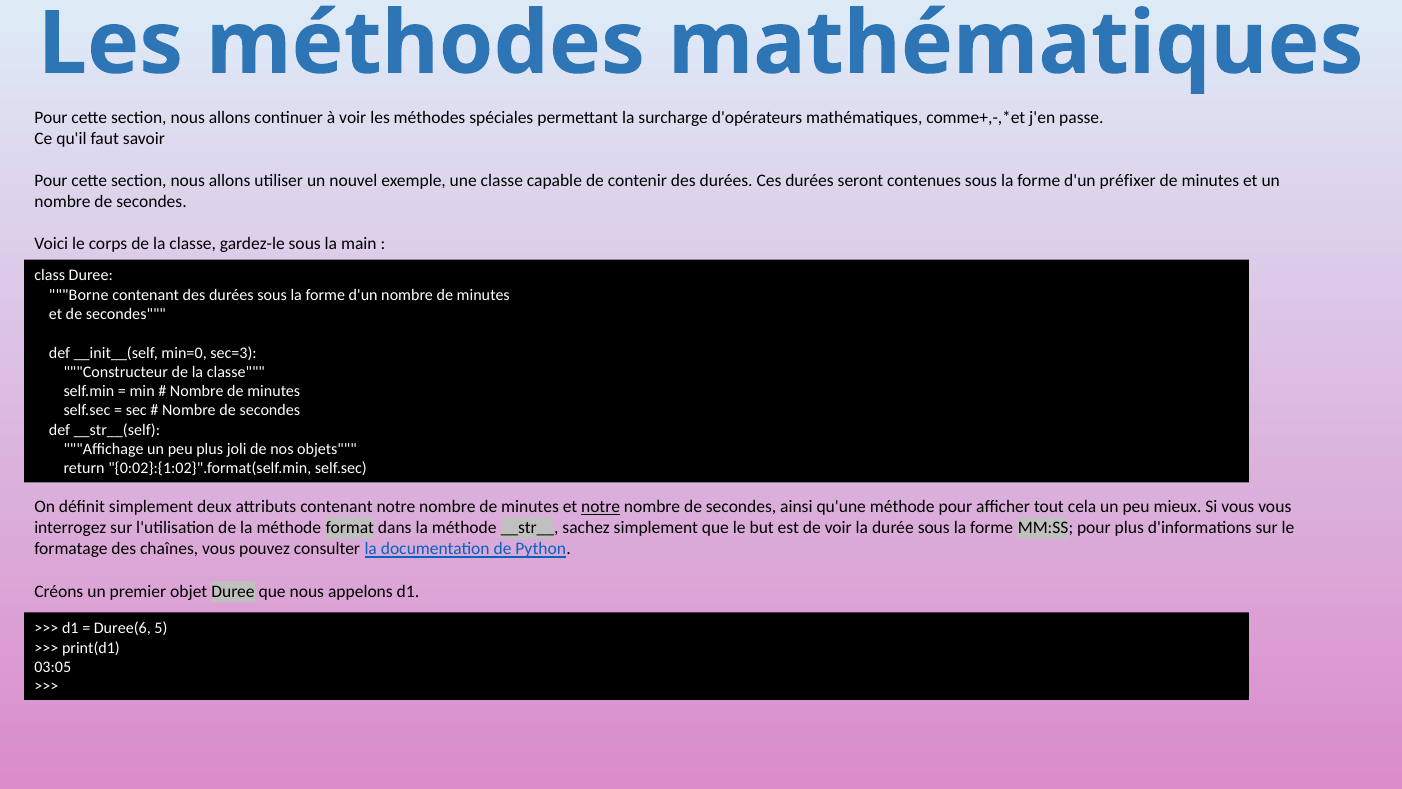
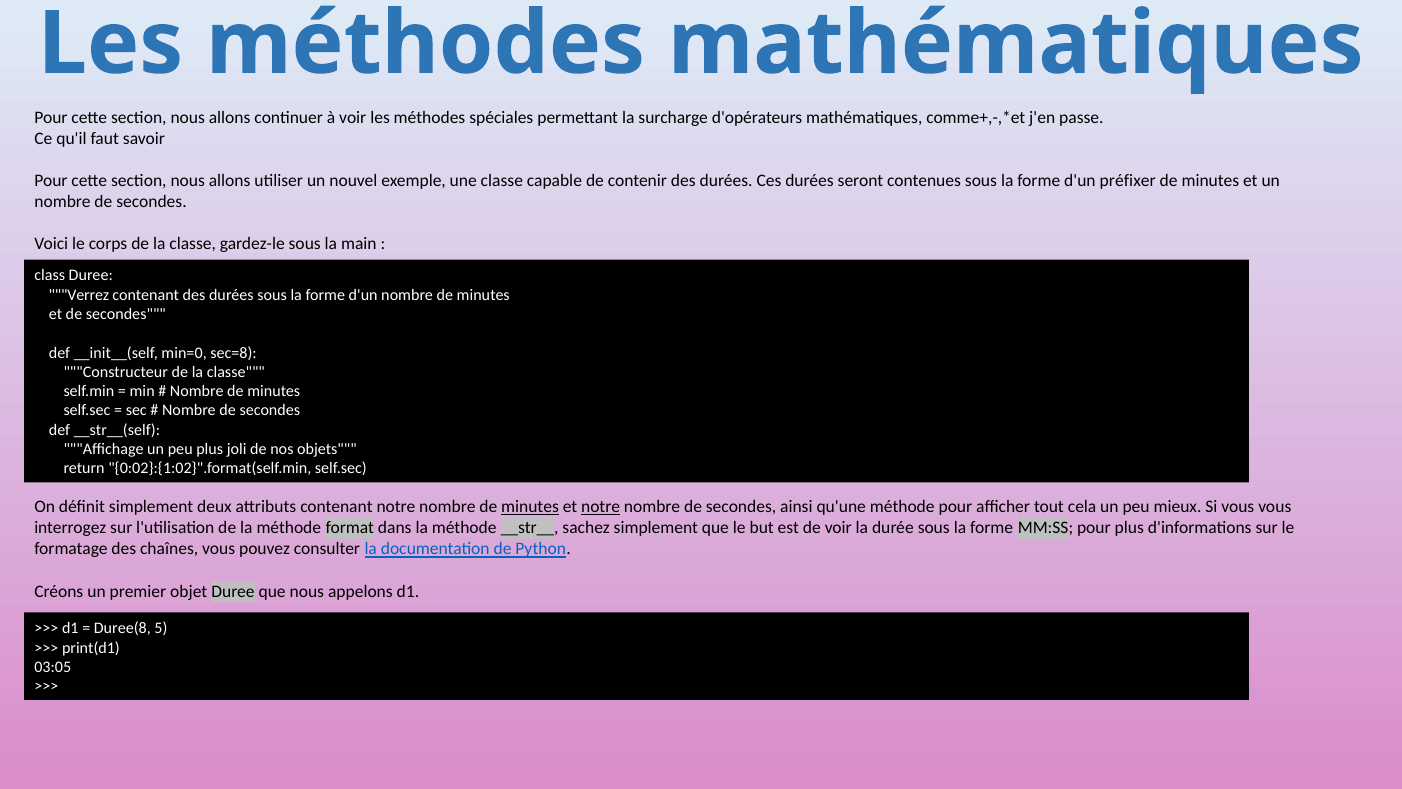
Borne: Borne -> Verrez
sec=3: sec=3 -> sec=8
minutes at (530, 507) underline: none -> present
Duree(6: Duree(6 -> Duree(8
